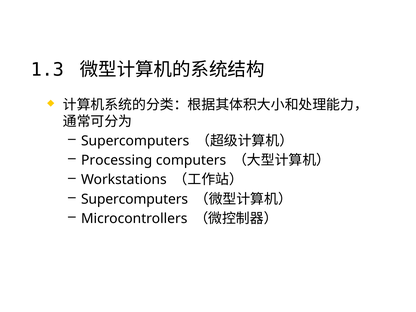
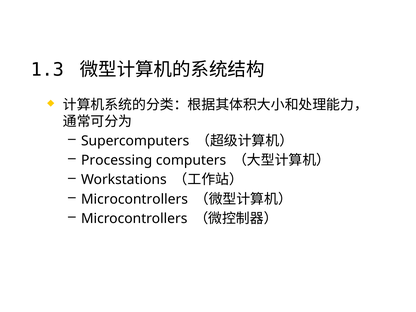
Supercomputers at (135, 199): Supercomputers -> Microcontrollers
